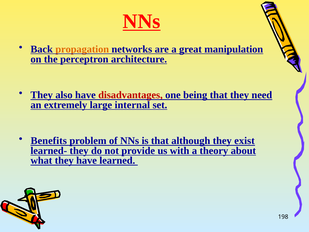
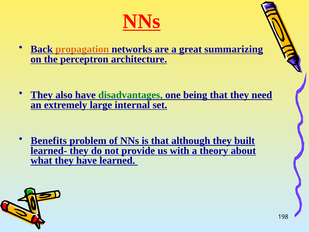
manipulation: manipulation -> summarizing
disadvantages colour: red -> green
exist: exist -> built
